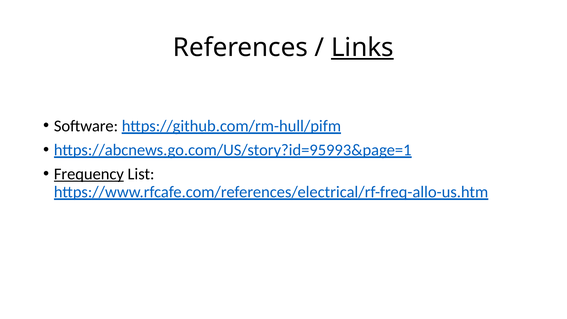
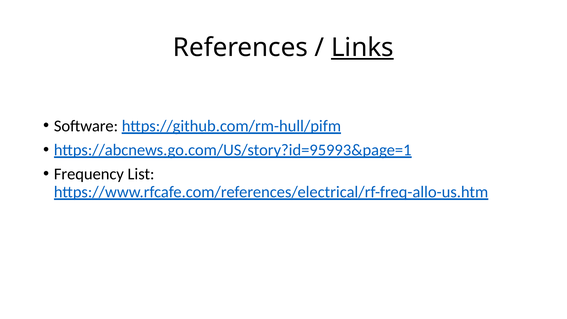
Frequency underline: present -> none
